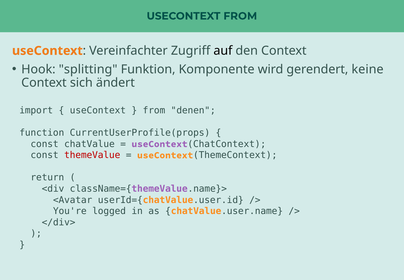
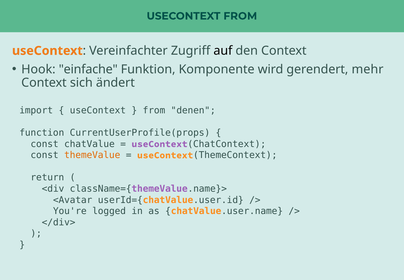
splitting: splitting -> einfache
keine: keine -> mehr
themeValue colour: red -> orange
